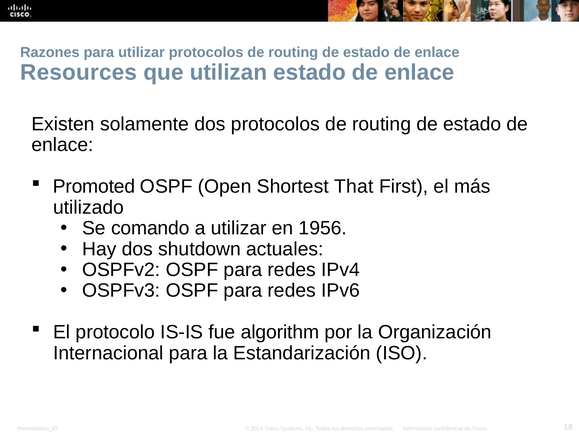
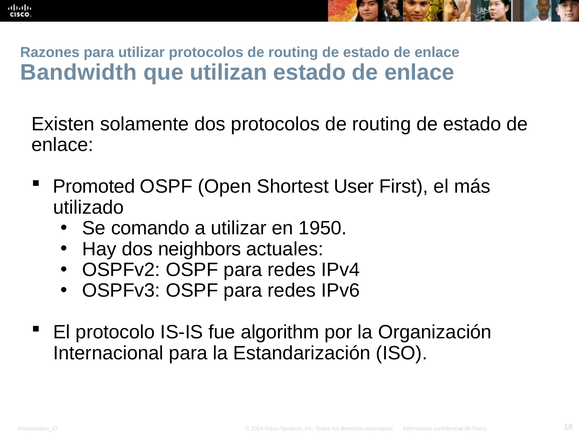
Resources: Resources -> Bandwidth
That: That -> User
1956: 1956 -> 1950
shutdown: shutdown -> neighbors
